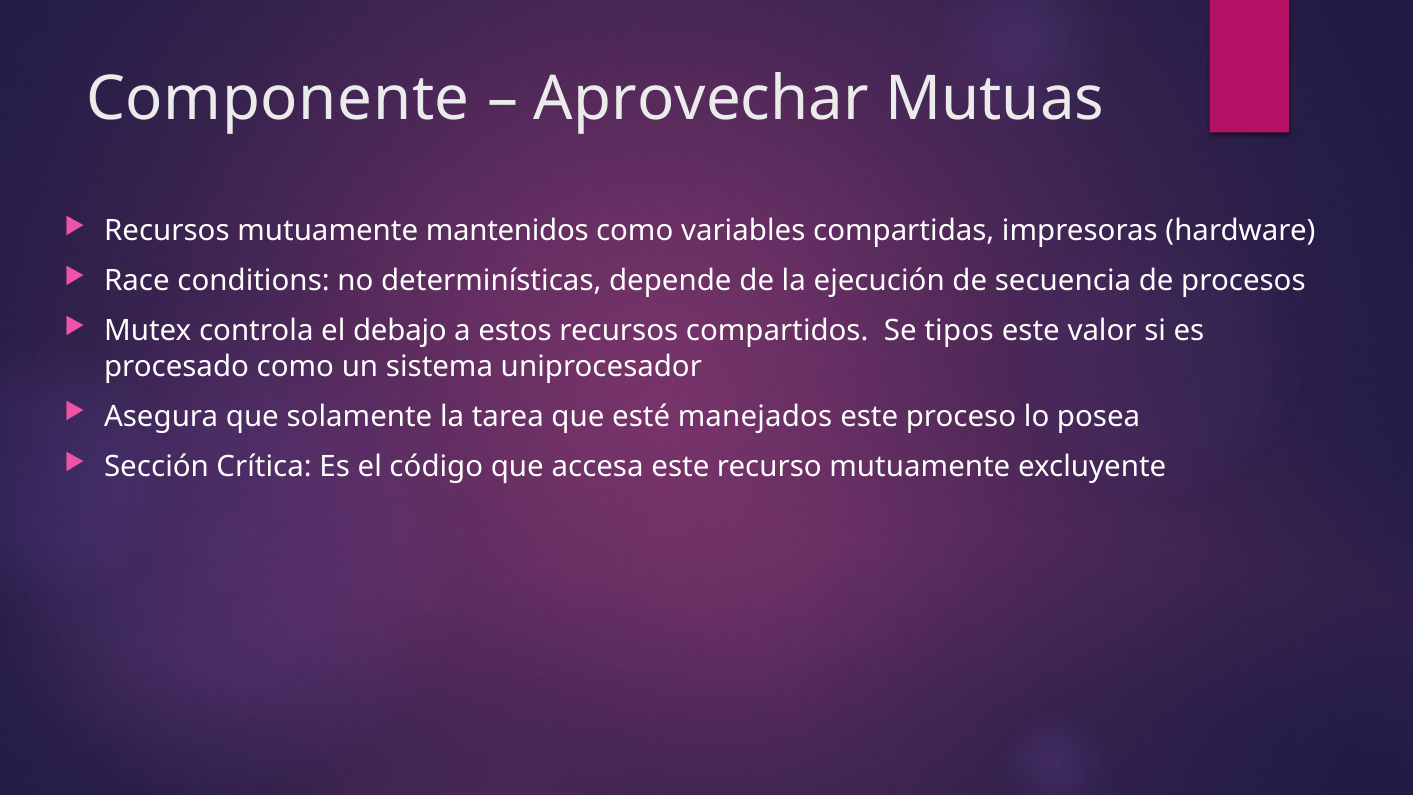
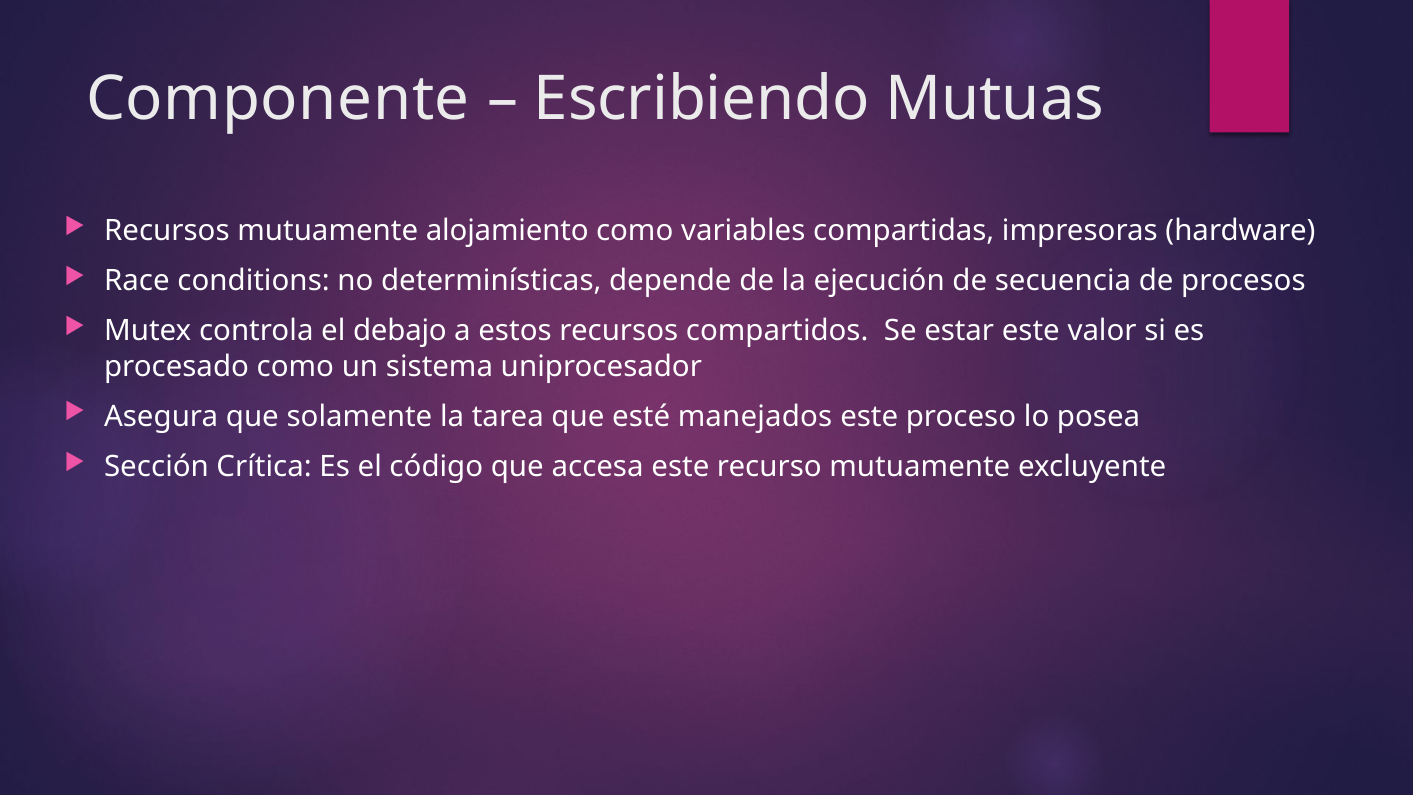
Aprovechar: Aprovechar -> Escribiendo
mantenidos: mantenidos -> alojamiento
tipos: tipos -> estar
